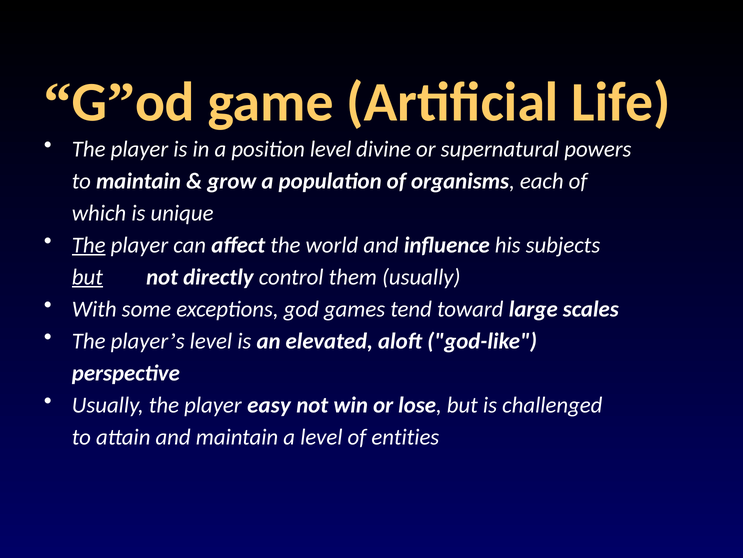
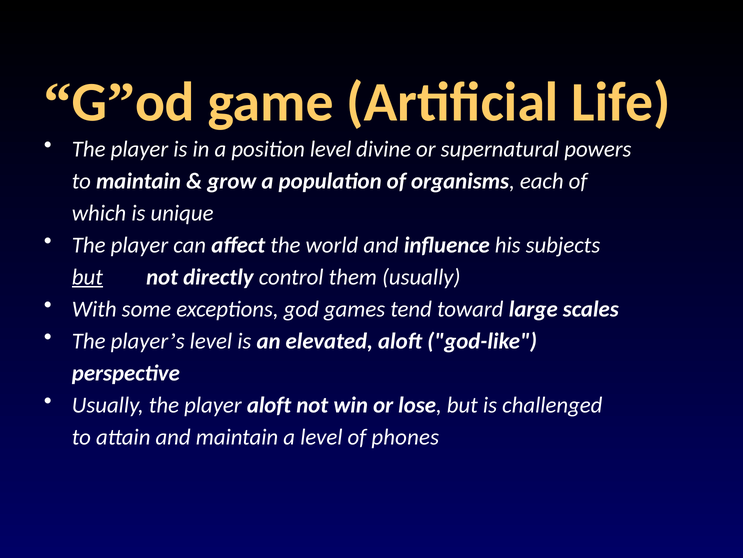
The at (89, 245) underline: present -> none
player easy: easy -> aloft
entities: entities -> phones
